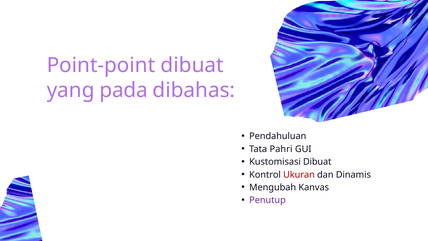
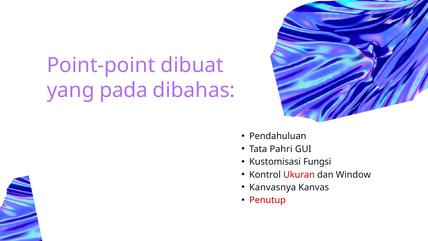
Kustomisasi Dibuat: Dibuat -> Fungsi
Dinamis: Dinamis -> Window
Mengubah: Mengubah -> Kanvasnya
Penutup colour: purple -> red
